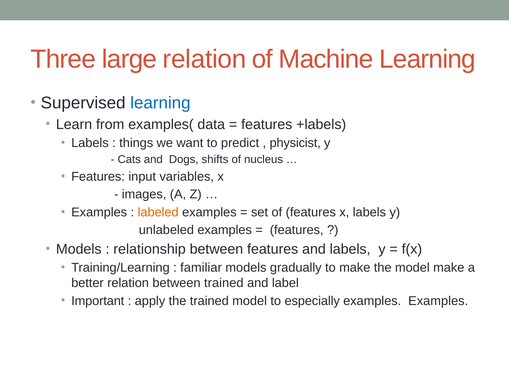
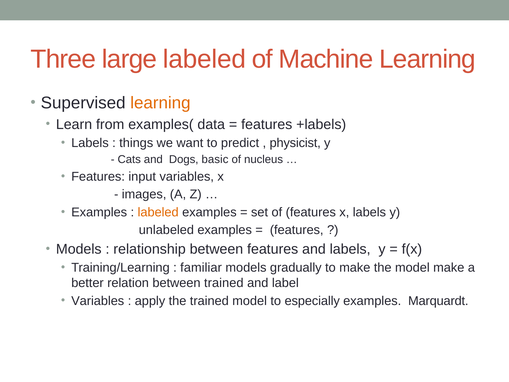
large relation: relation -> labeled
learning at (160, 103) colour: blue -> orange
shifts: shifts -> basic
Important at (98, 301): Important -> Variables
examples Examples: Examples -> Marquardt
